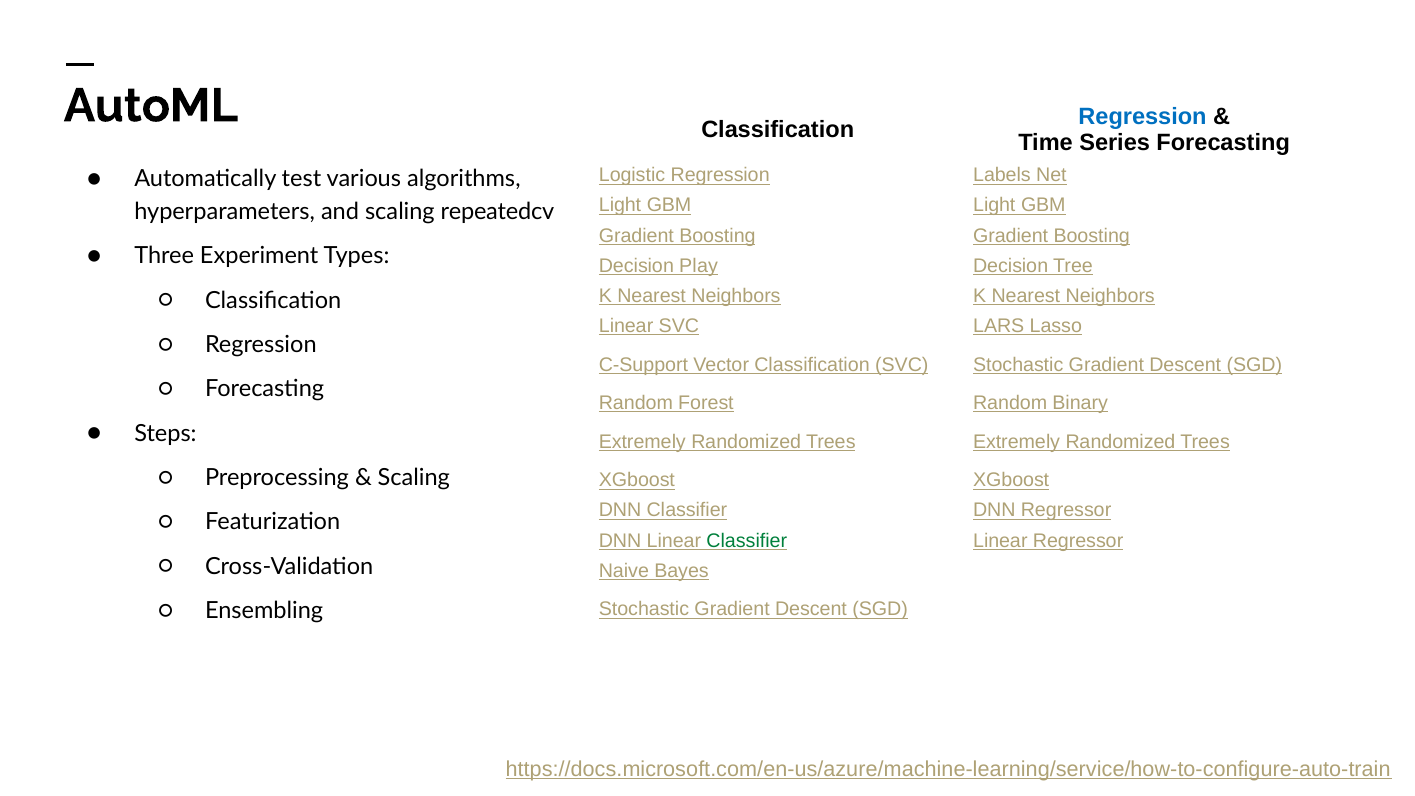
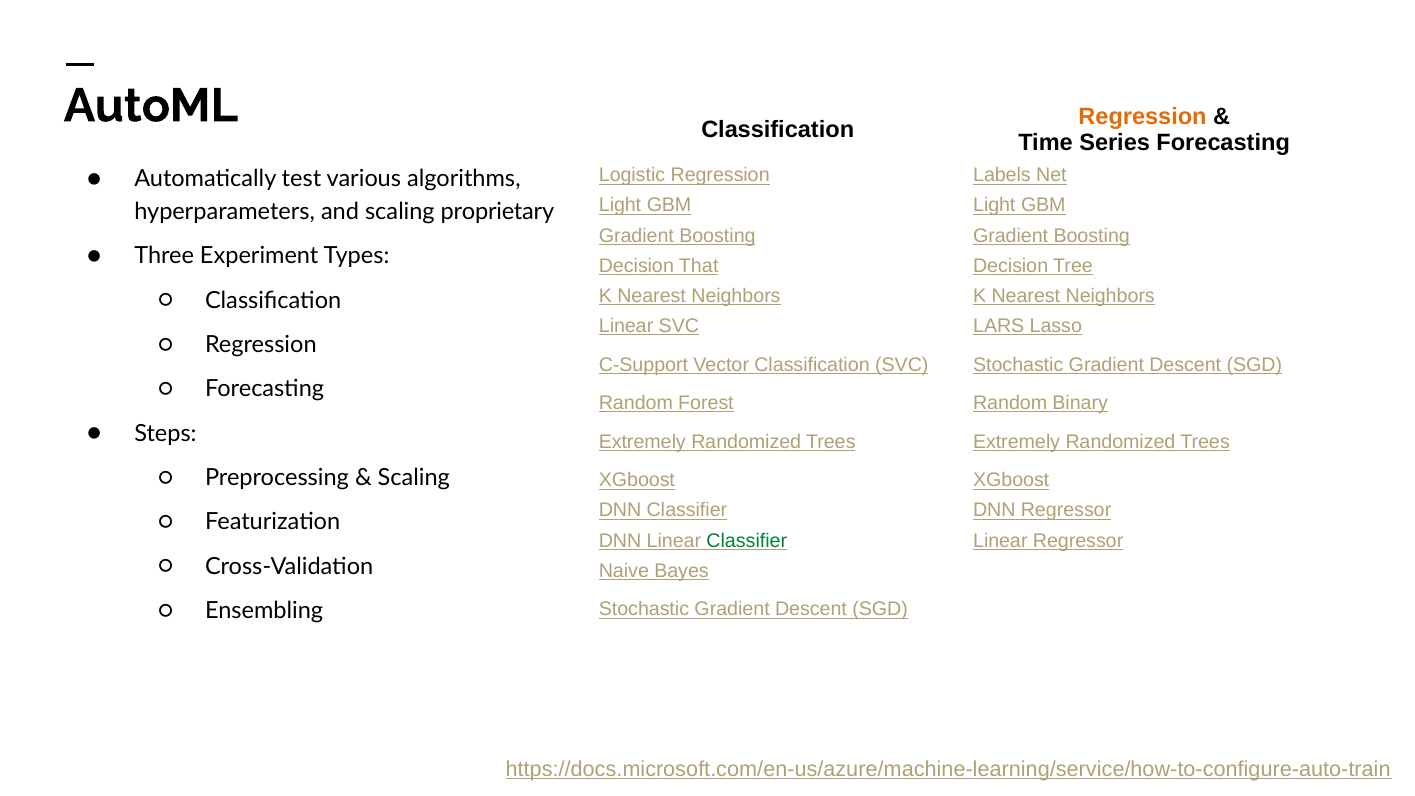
Regression at (1143, 117) colour: blue -> orange
repeatedcv: repeatedcv -> proprietary
Play: Play -> That
